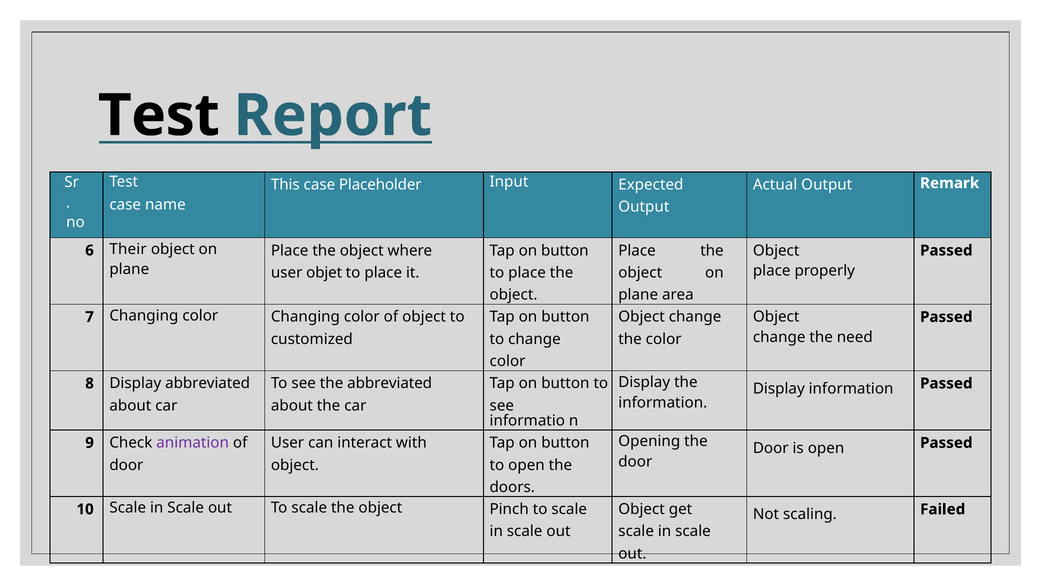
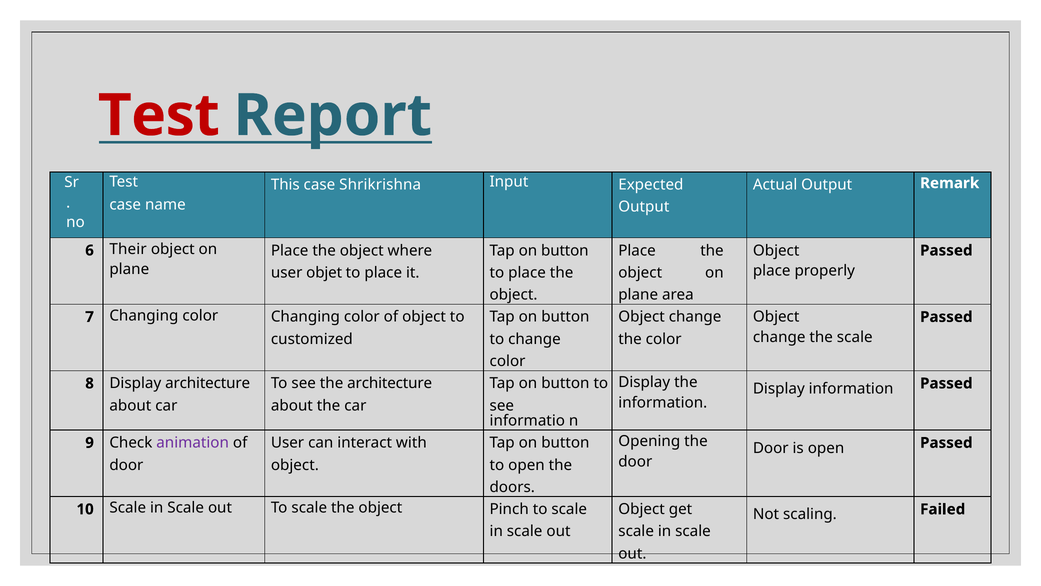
Test at (159, 116) colour: black -> red
Placeholder: Placeholder -> Shrikrishna
the need: need -> scale
the abbreviated: abbreviated -> architecture
Display abbreviated: abbreviated -> architecture
